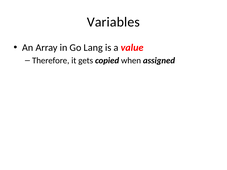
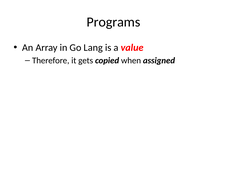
Variables: Variables -> Programs
